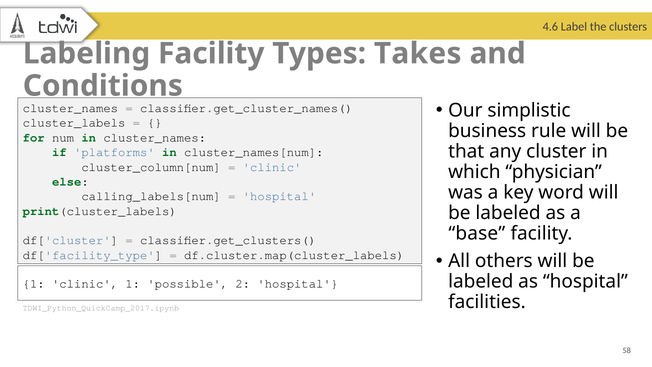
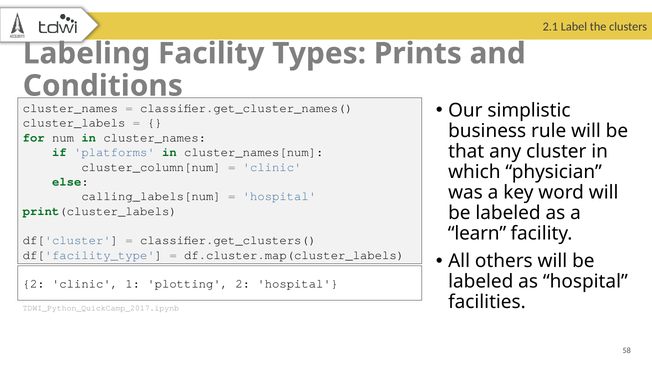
4.6: 4.6 -> 2.1
Takes: Takes -> Prints
base: base -> learn
1 at (34, 284): 1 -> 2
possible: possible -> plotting
